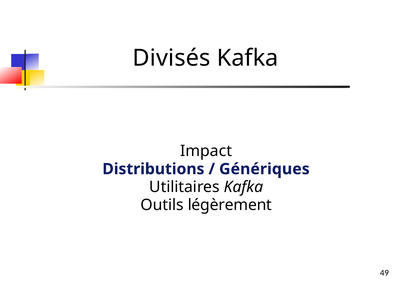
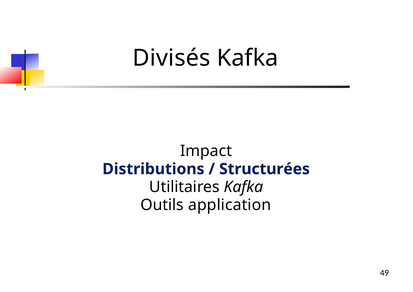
Génériques: Génériques -> Structurées
légèrement: légèrement -> application
